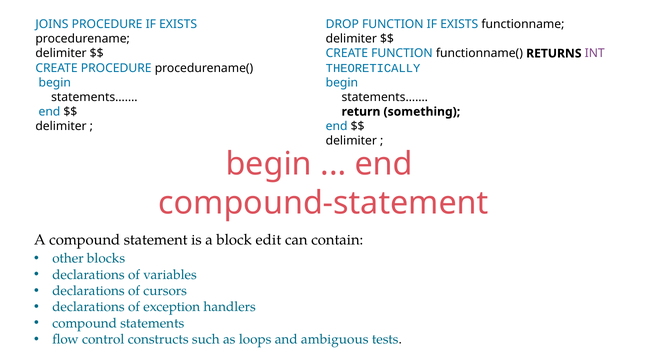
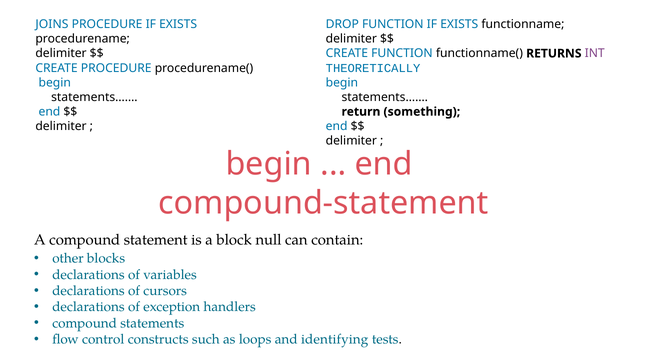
edit: edit -> null
ambiguous: ambiguous -> identifying
